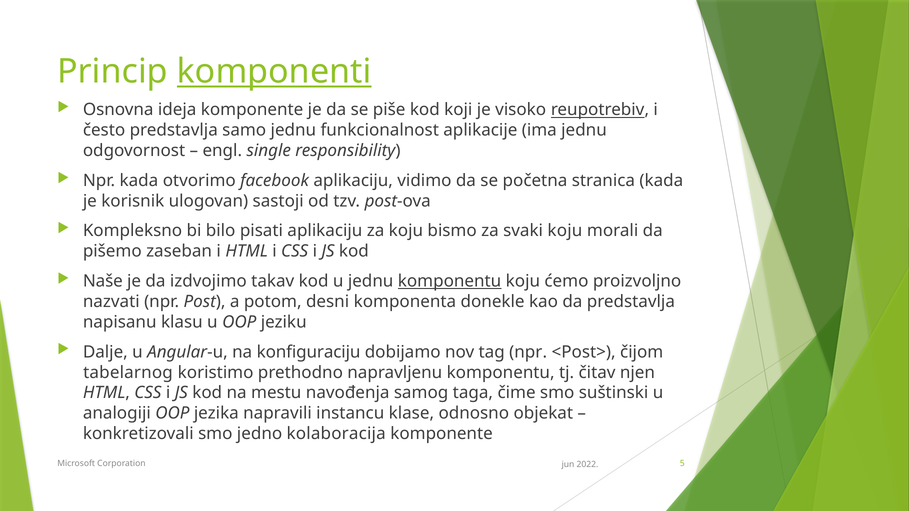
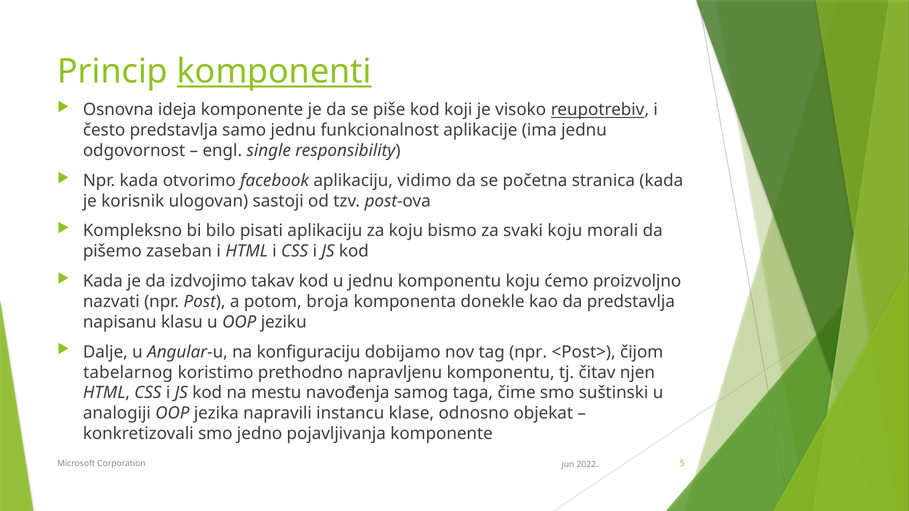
Naše at (103, 281): Naše -> Kada
komponentu at (450, 281) underline: present -> none
desni: desni -> broja
kolaboracija: kolaboracija -> pojavljivanja
